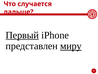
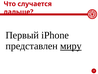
Первый underline: present -> none
